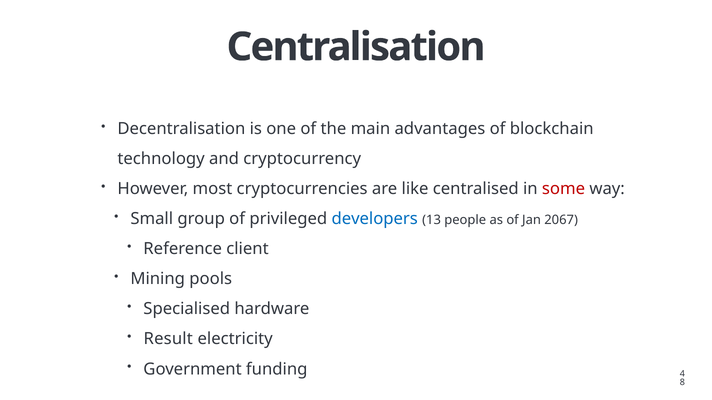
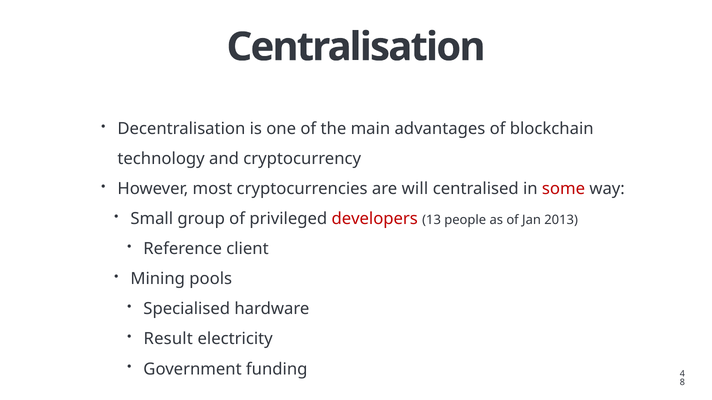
like: like -> will
developers colour: blue -> red
2067: 2067 -> 2013
